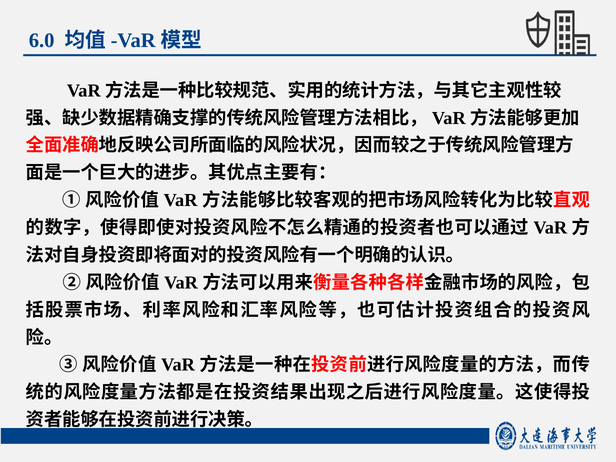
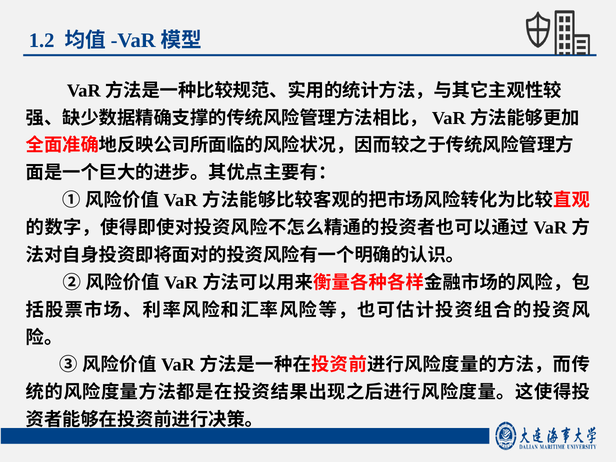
6.0: 6.0 -> 1.2
